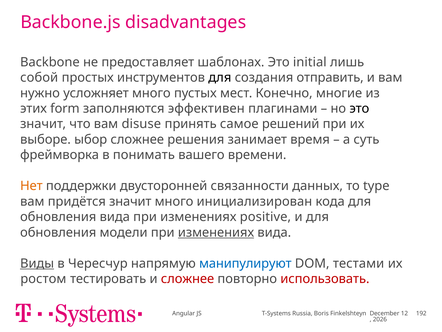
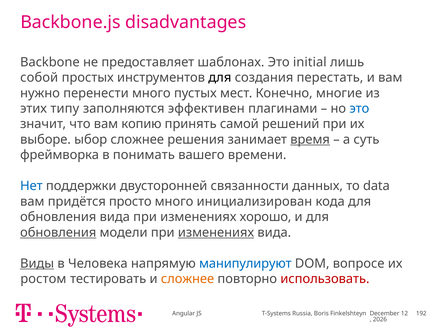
отправить: отправить -> перестать
усложняет: усложняет -> перенести
form: form -> типу
это at (359, 108) colour: black -> blue
disuse: disuse -> копию
самое: самое -> самой
время underline: none -> present
Нет colour: orange -> blue
type: type -> data
придётся значит: значит -> просто
positive: positive -> хорошо
обновления at (58, 232) underline: none -> present
Чересчур: Чересчур -> Человека
тестами: тестами -> вопросе
сложнее at (188, 279) colour: red -> orange
